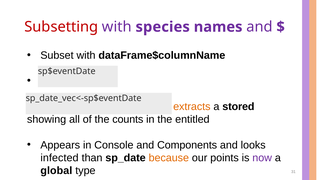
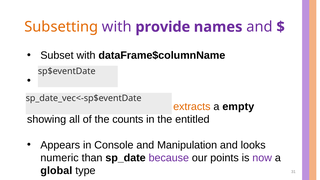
Subsetting colour: red -> orange
species: species -> provide
stored: stored -> empty
Components: Components -> Manipulation
infected: infected -> numeric
because colour: orange -> purple
